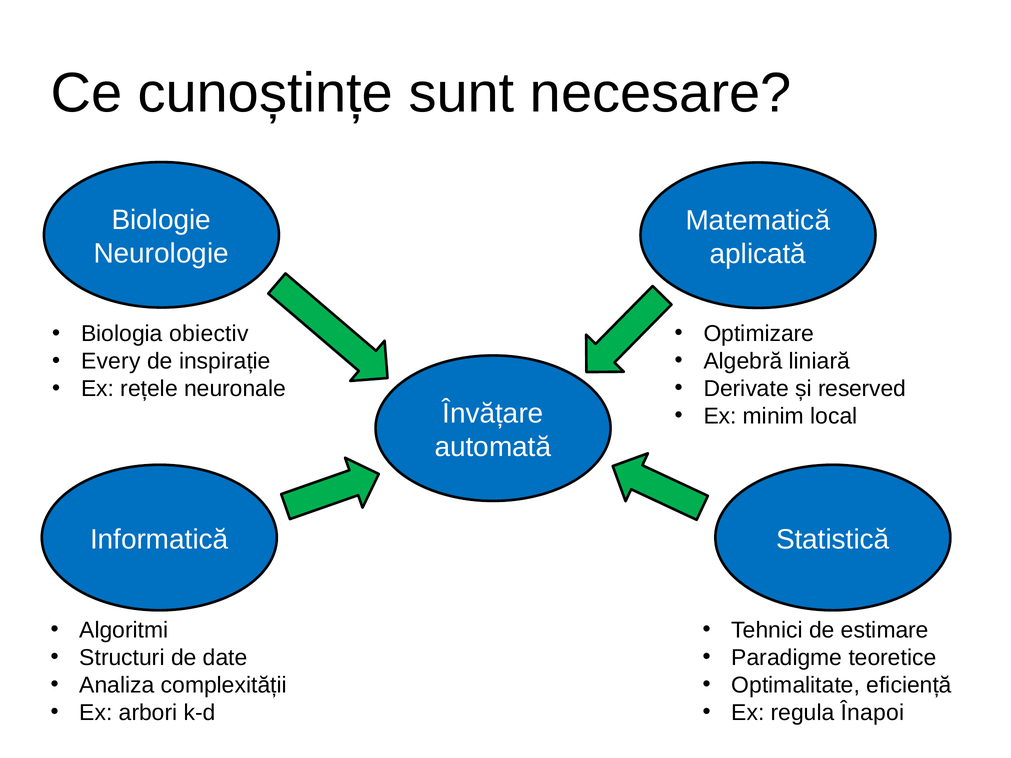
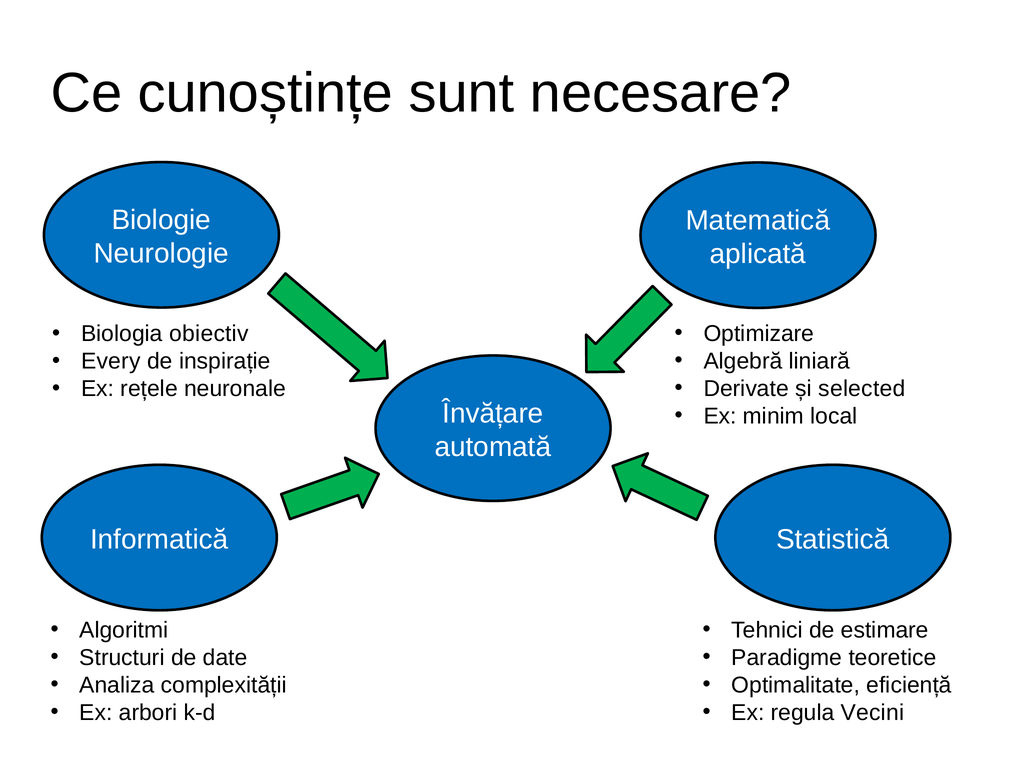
reserved: reserved -> selected
Înapoi: Înapoi -> Vecini
